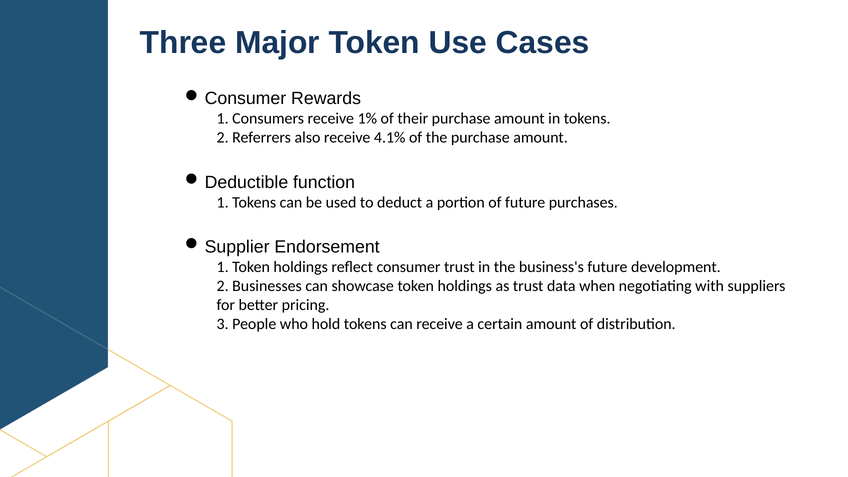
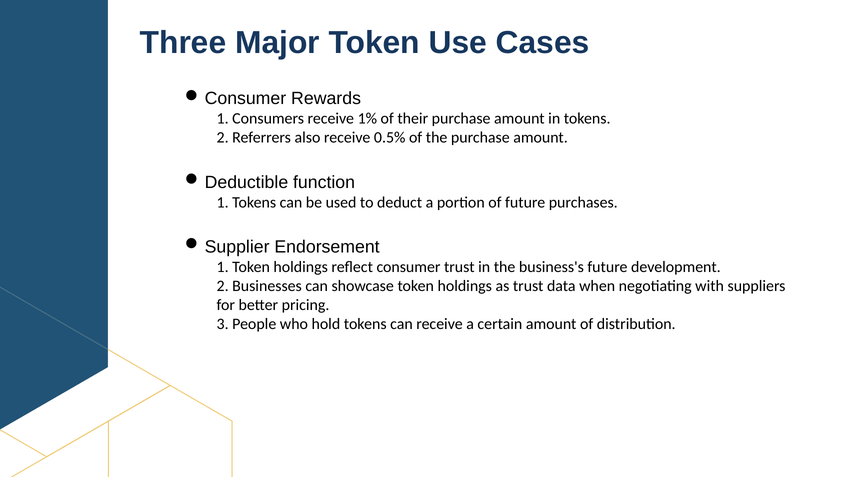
4.1%: 4.1% -> 0.5%
